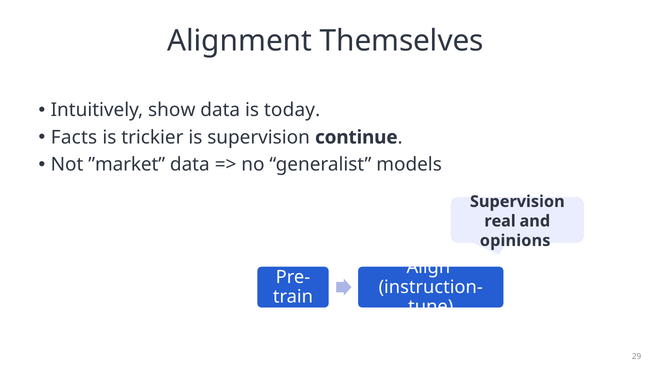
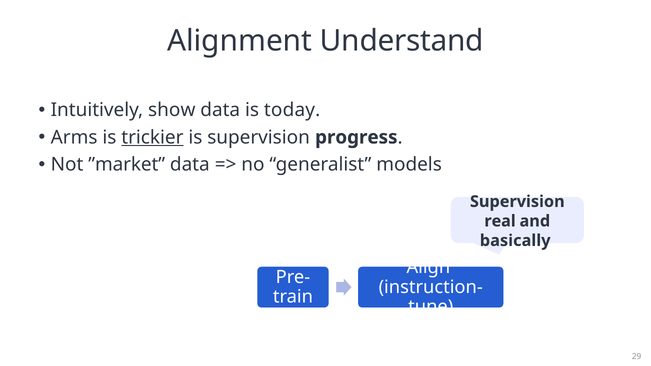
Themselves: Themselves -> Understand
Facts: Facts -> Arms
trickier underline: none -> present
continue: continue -> progress
opinions: opinions -> basically
